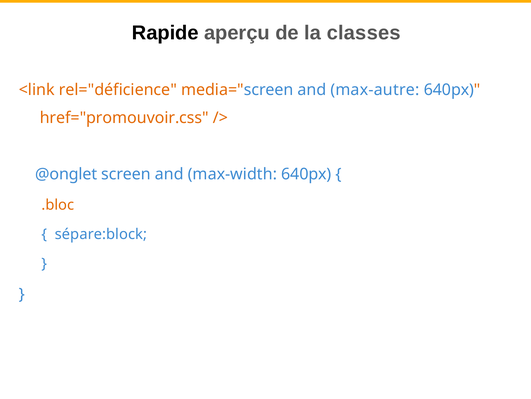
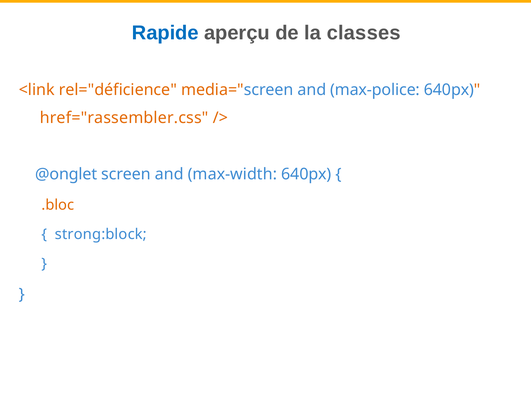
Rapide colour: black -> blue
max-autre: max-autre -> max-police
href="promouvoir.css: href="promouvoir.css -> href="rassembler.css
sépare:block: sépare:block -> strong:block
